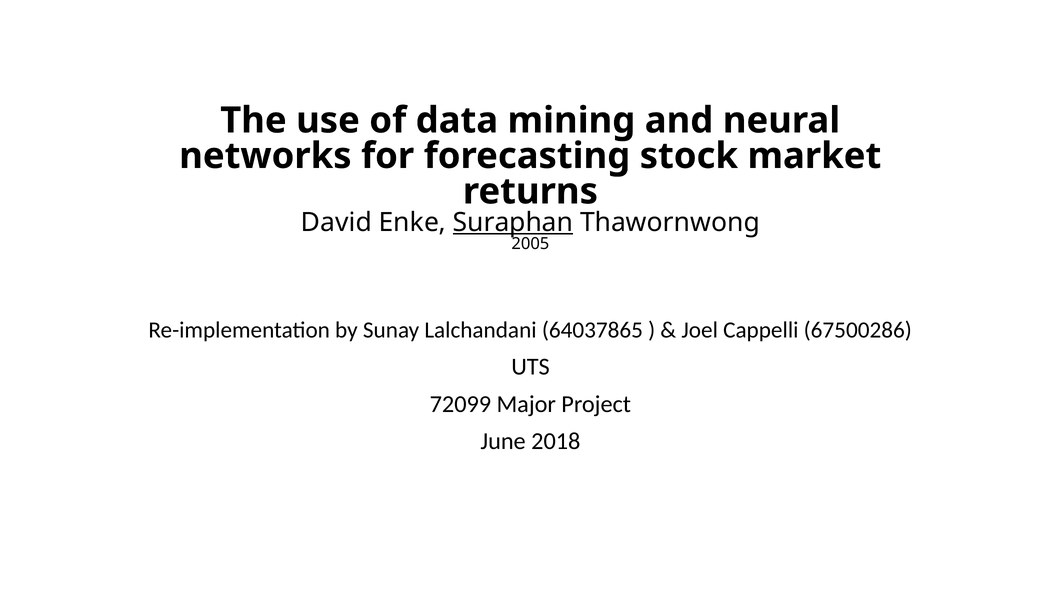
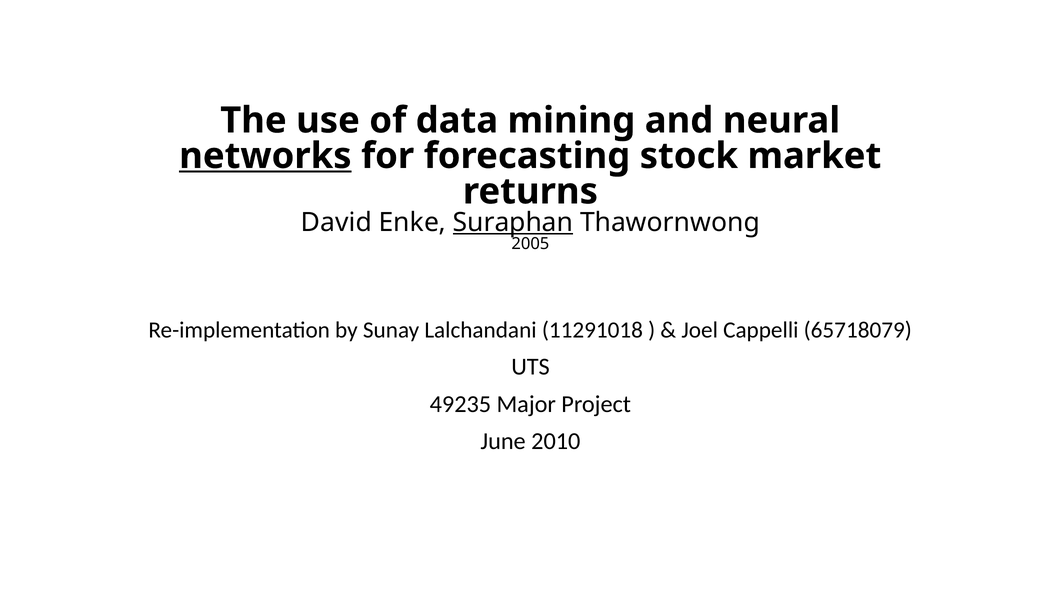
networks underline: none -> present
64037865: 64037865 -> 11291018
67500286: 67500286 -> 65718079
72099: 72099 -> 49235
2018: 2018 -> 2010
